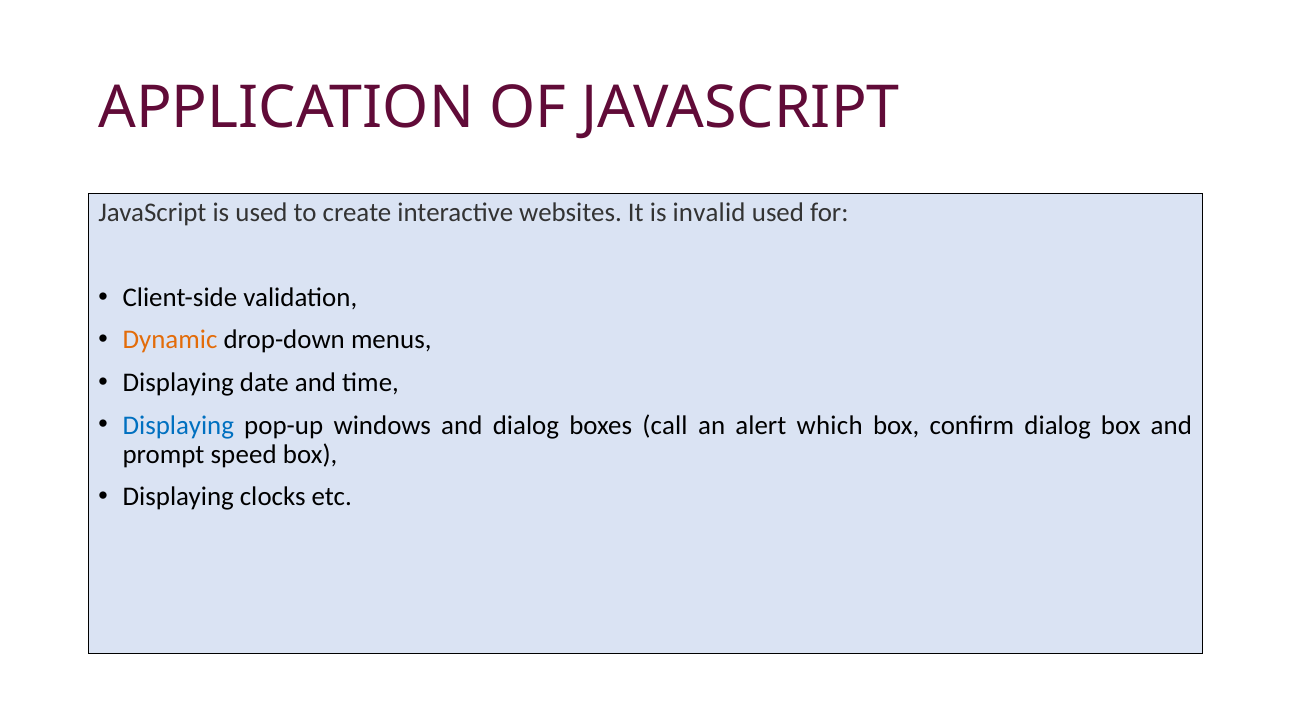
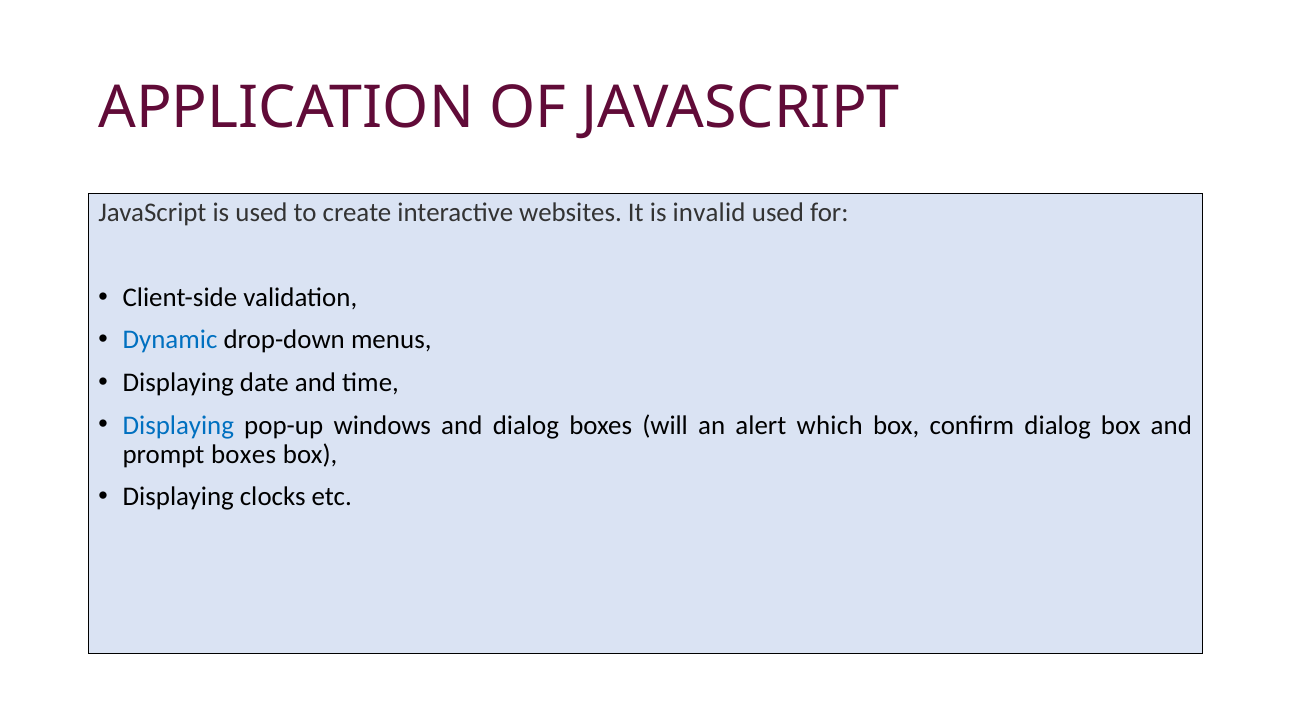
Dynamic colour: orange -> blue
call: call -> will
prompt speed: speed -> boxes
